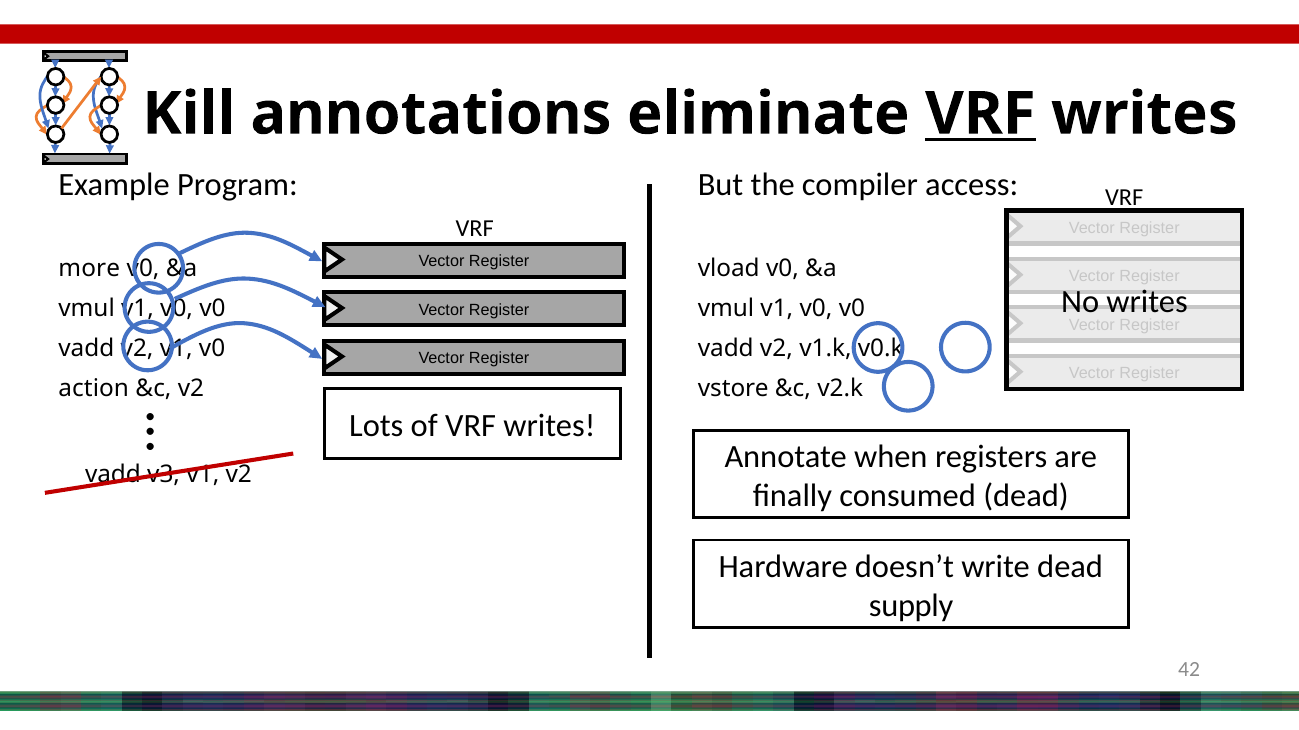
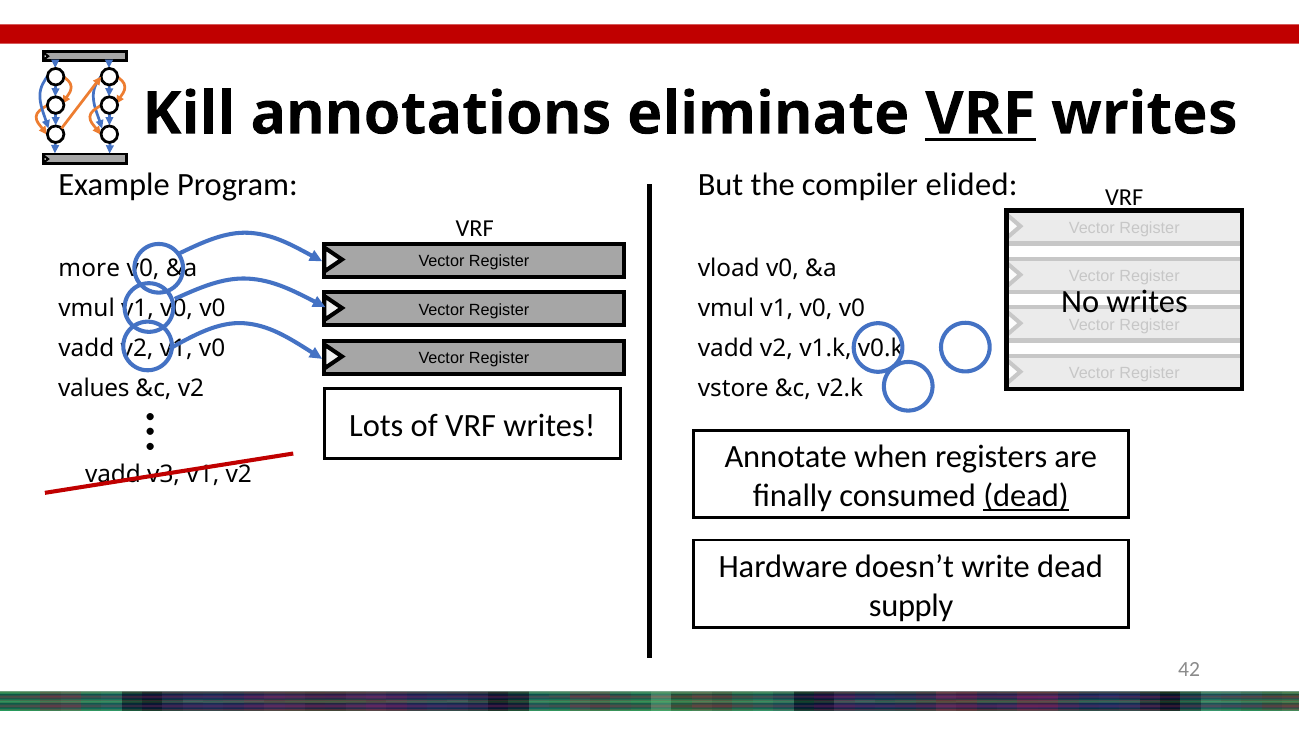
access: access -> elided
action: action -> values
dead at (1026, 496) underline: none -> present
